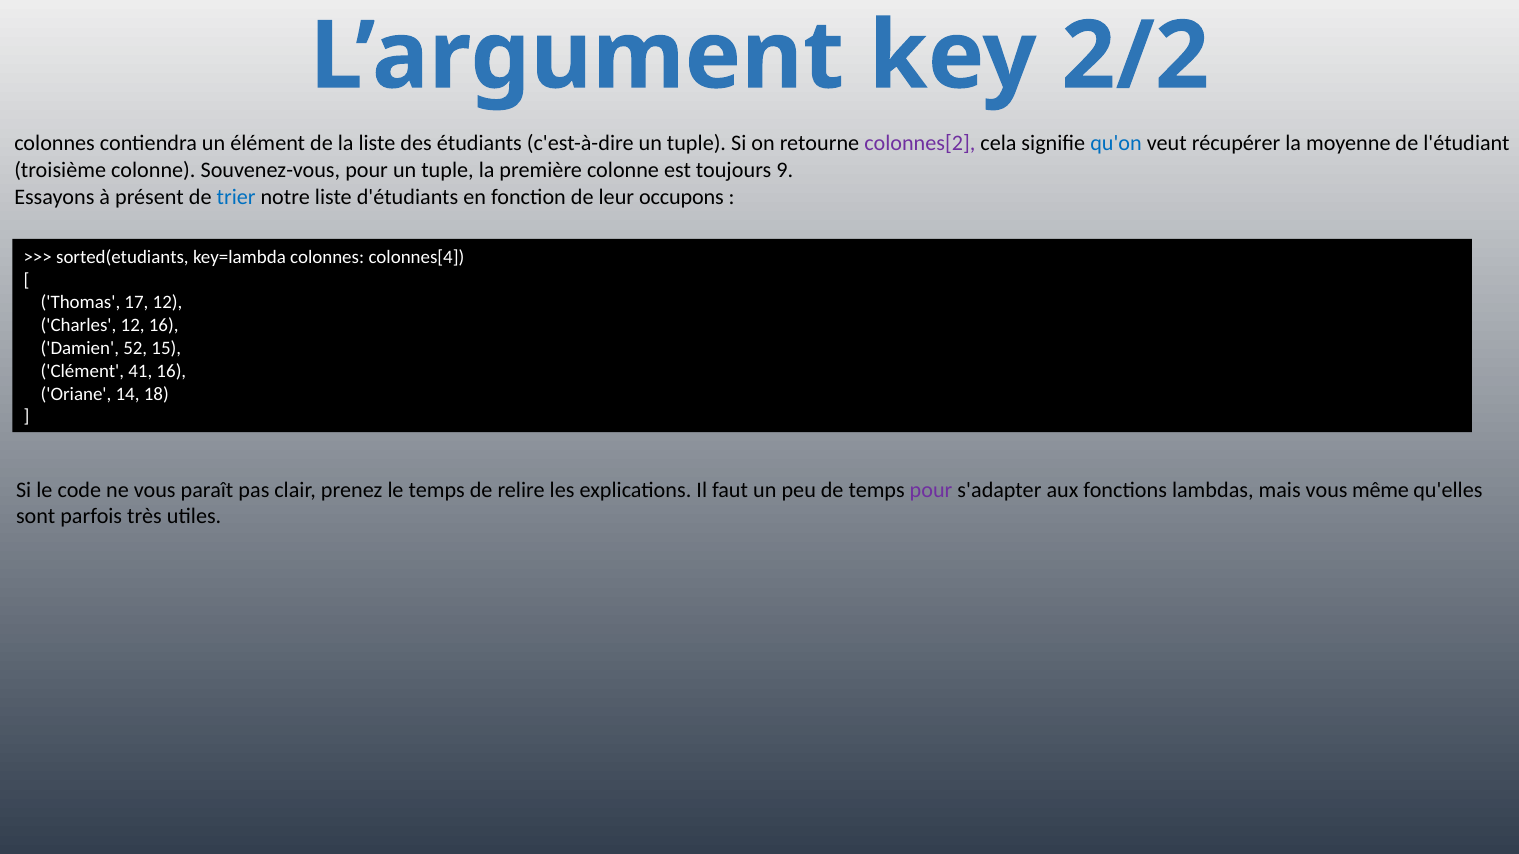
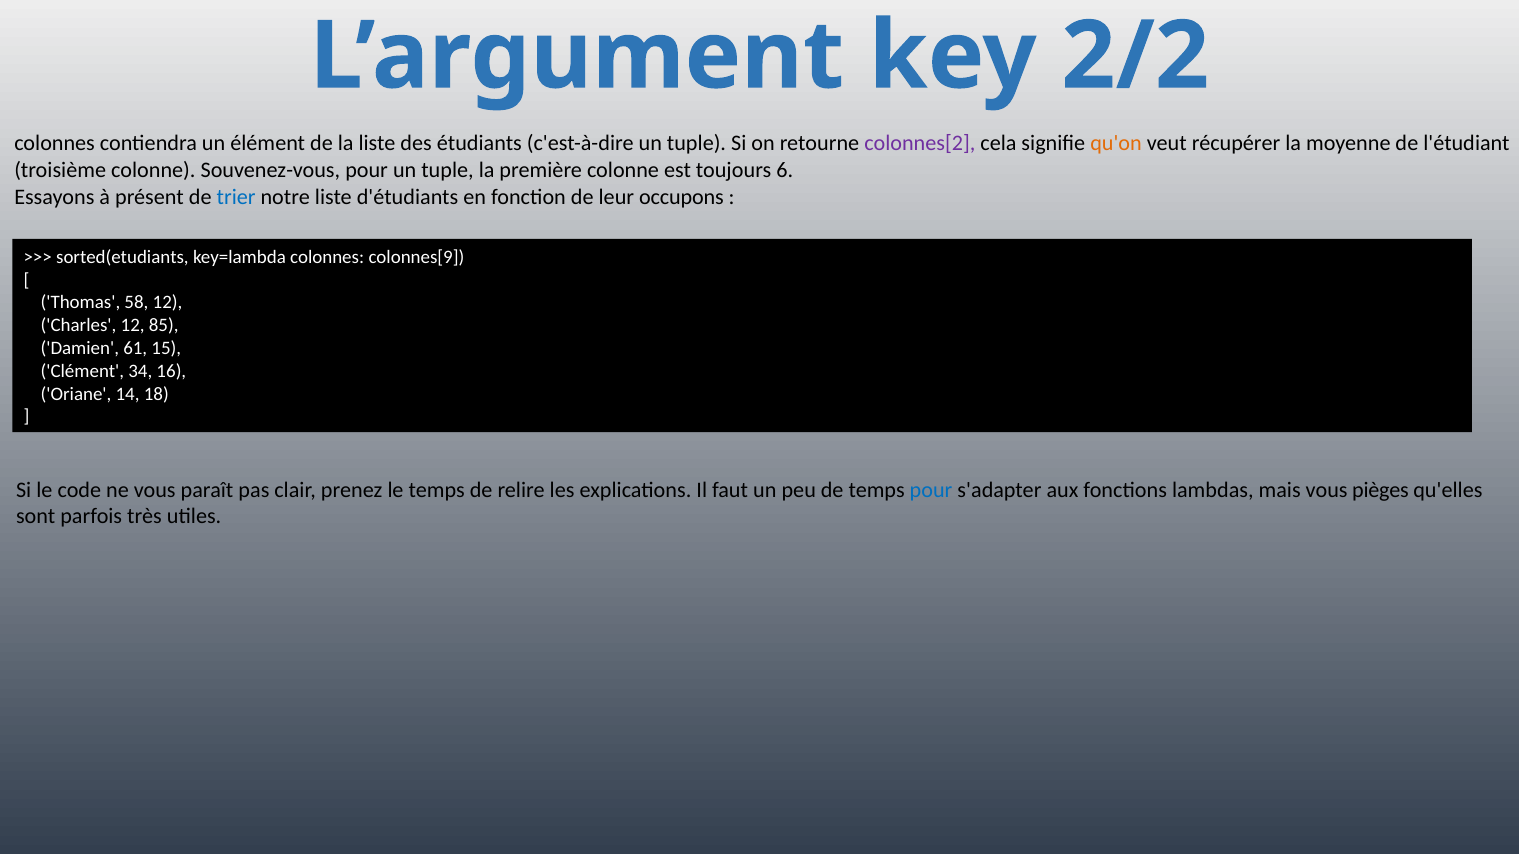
qu'on colour: blue -> orange
9: 9 -> 6
colonnes[4: colonnes[4 -> colonnes[9
17: 17 -> 58
12 16: 16 -> 85
52: 52 -> 61
41: 41 -> 34
pour at (931, 490) colour: purple -> blue
même: même -> pièges
